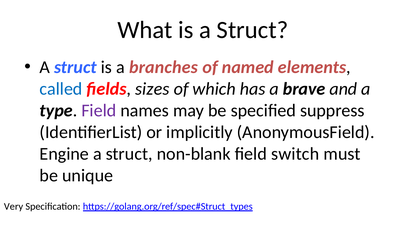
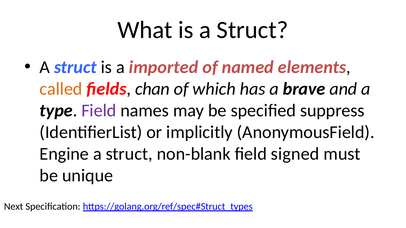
branches: branches -> imported
called colour: blue -> orange
sizes: sizes -> chan
switch: switch -> signed
Very: Very -> Next
